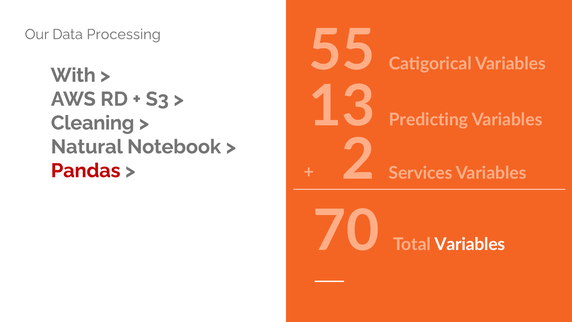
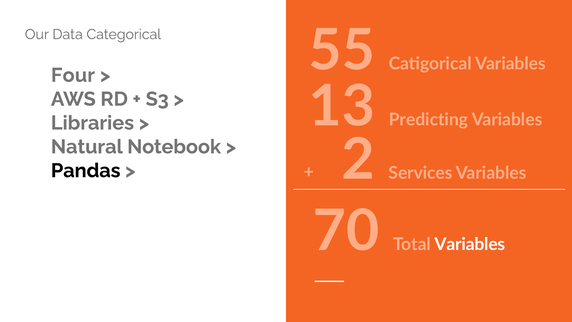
Processing: Processing -> Categorical
With: With -> Four
Cleaning: Cleaning -> Libraries
Pandas colour: red -> black
